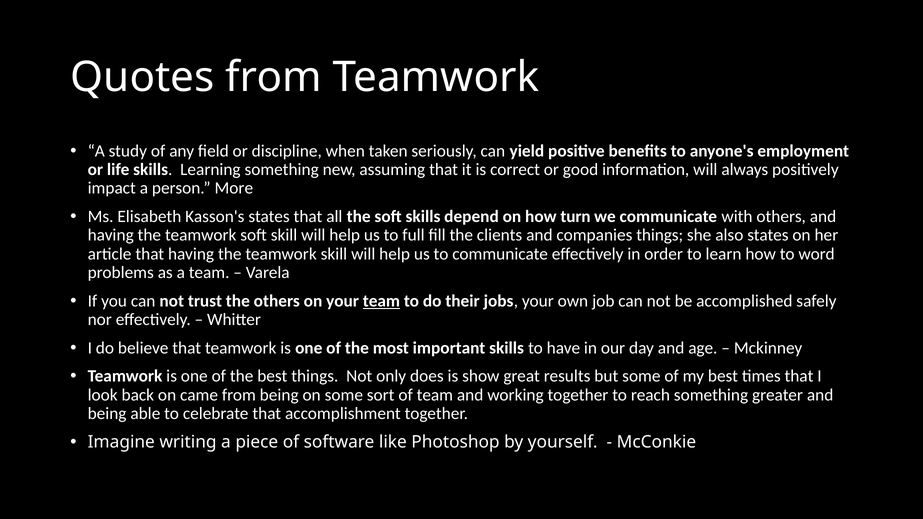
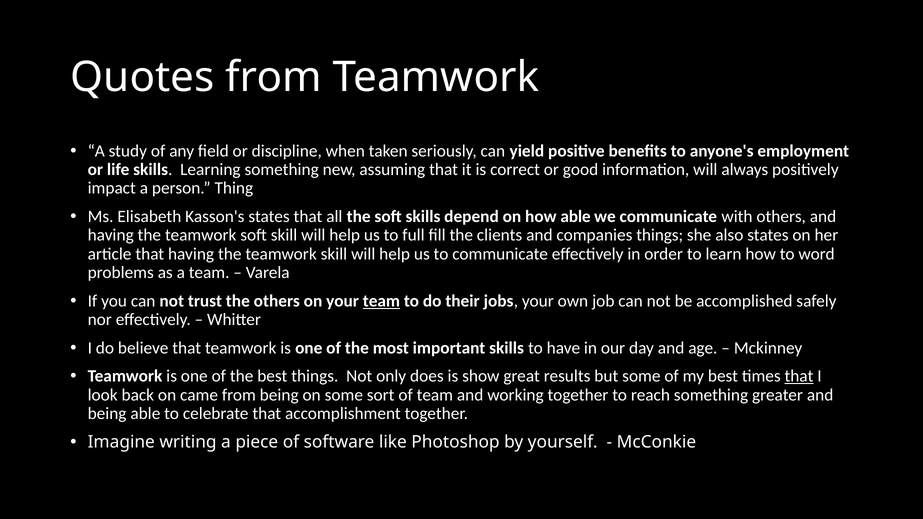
More: More -> Thing
how turn: turn -> able
that at (799, 376) underline: none -> present
